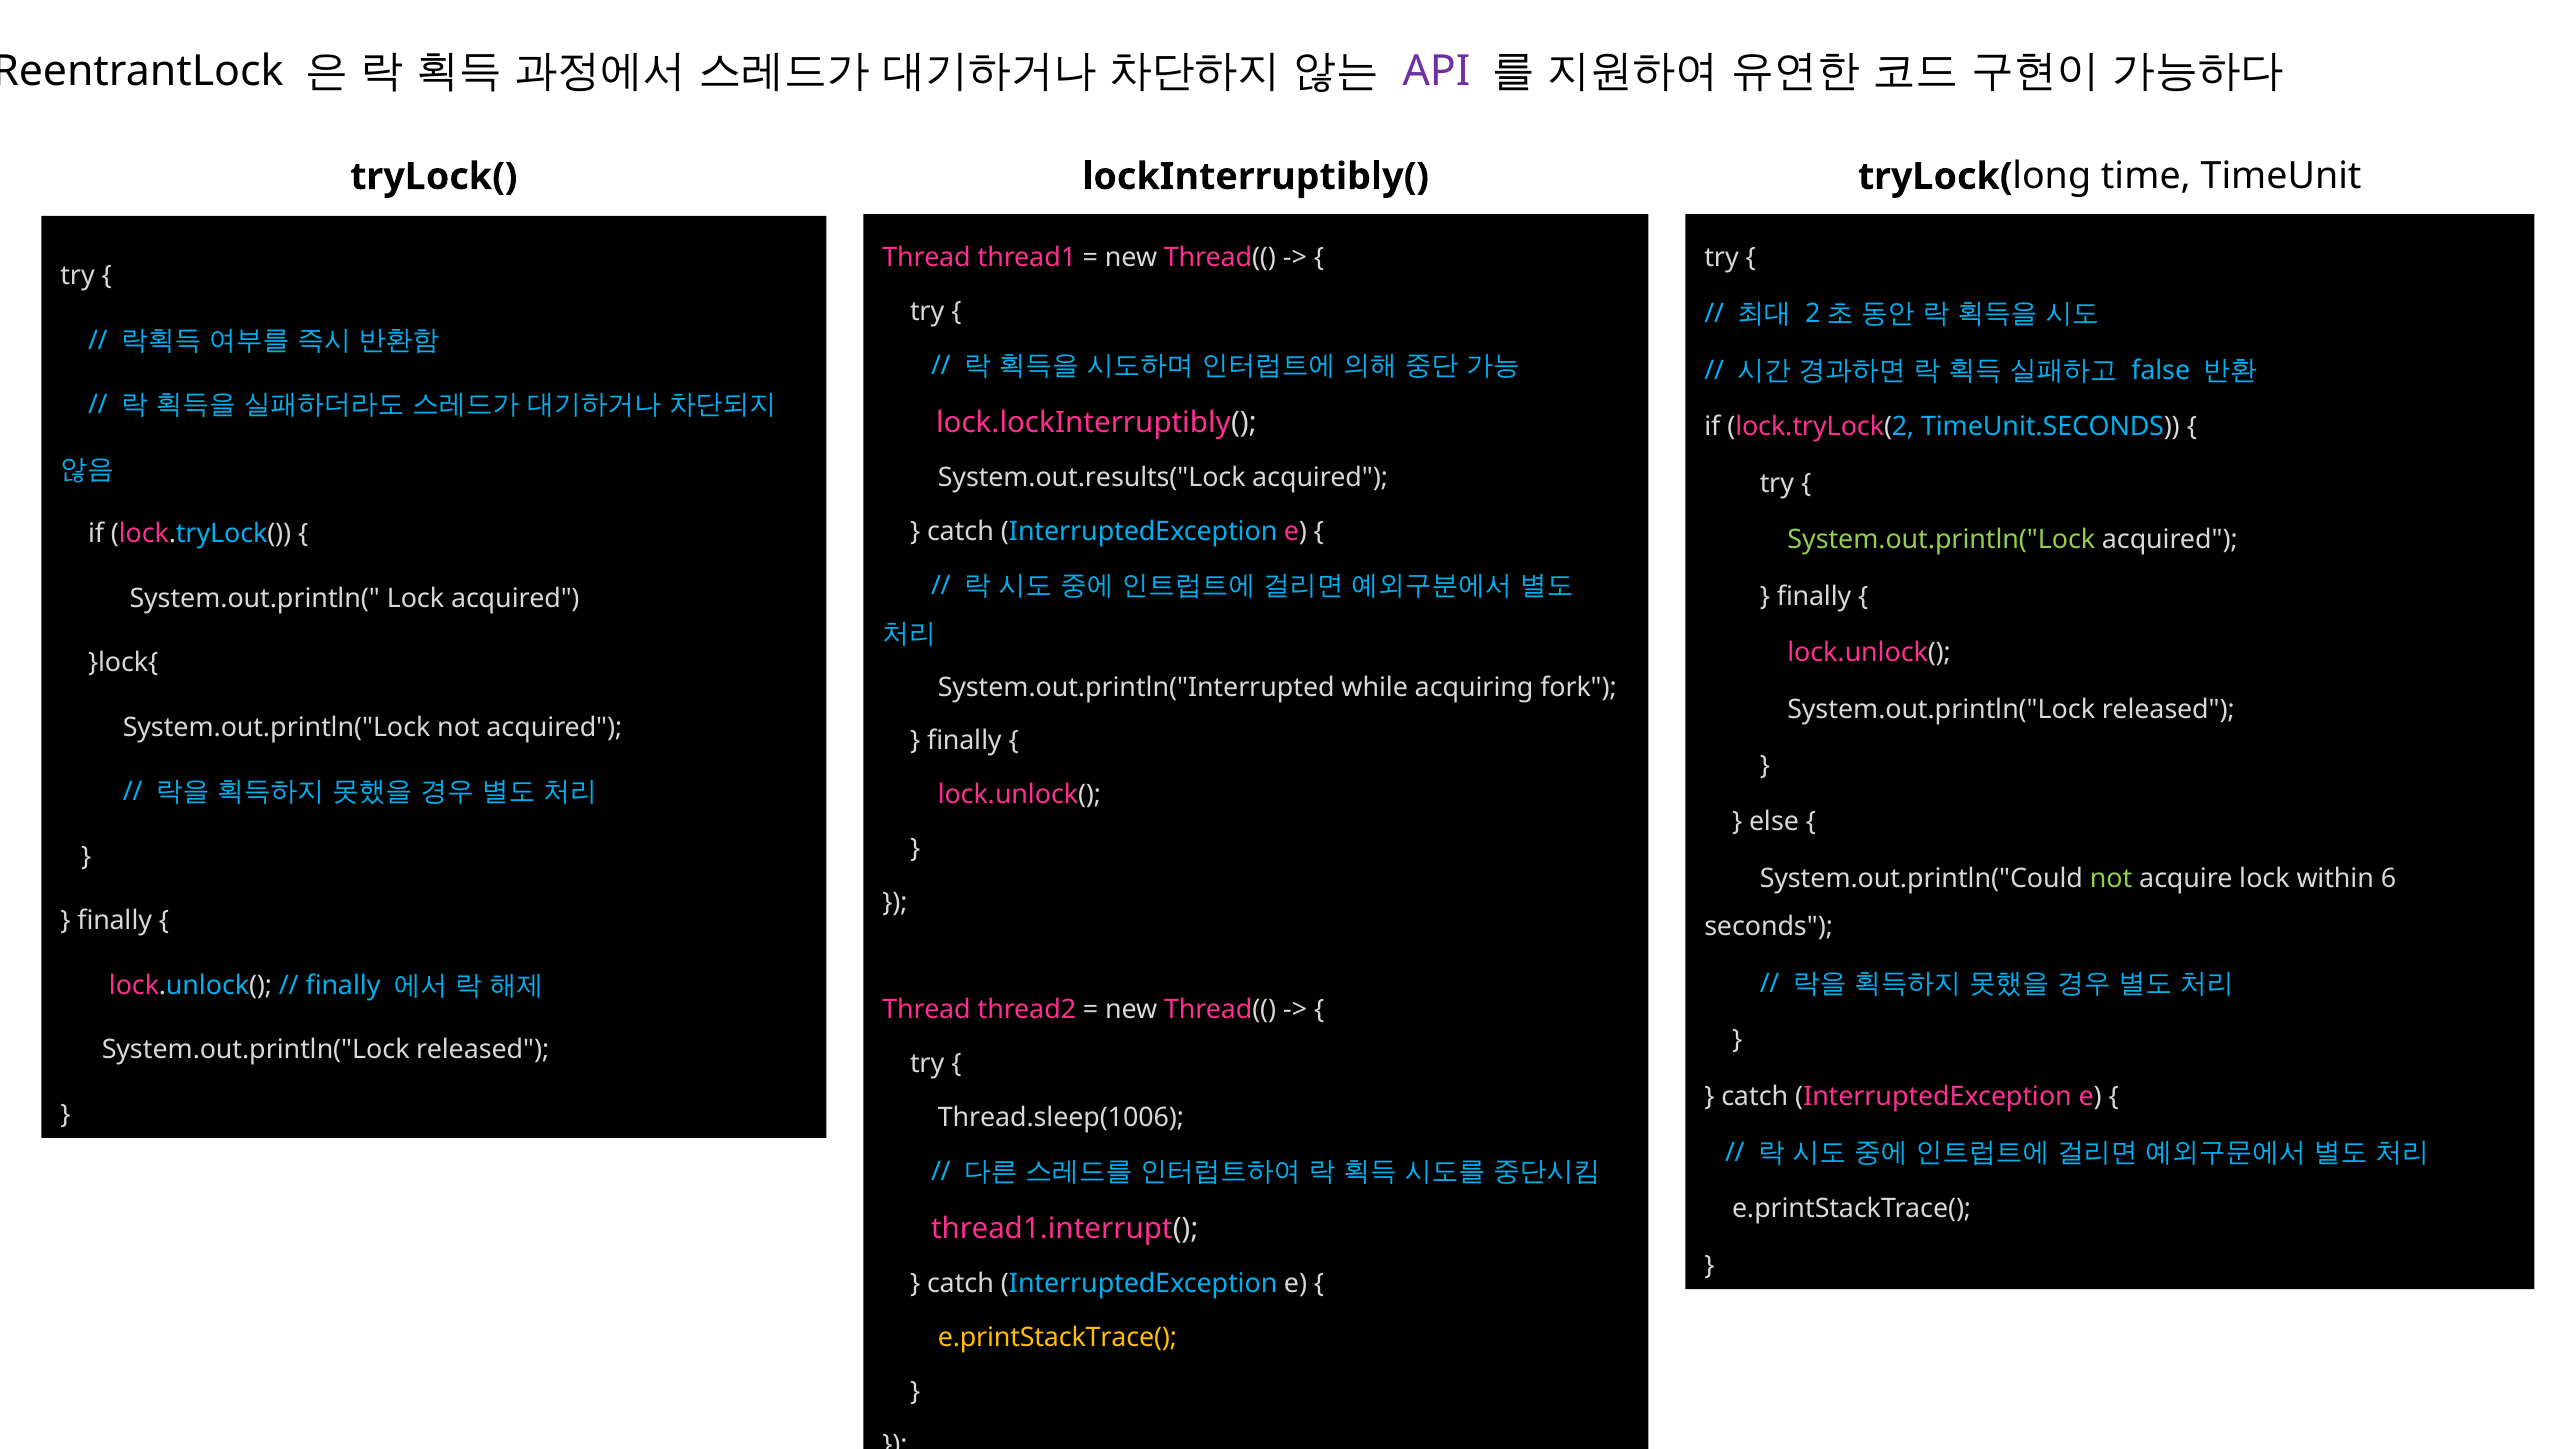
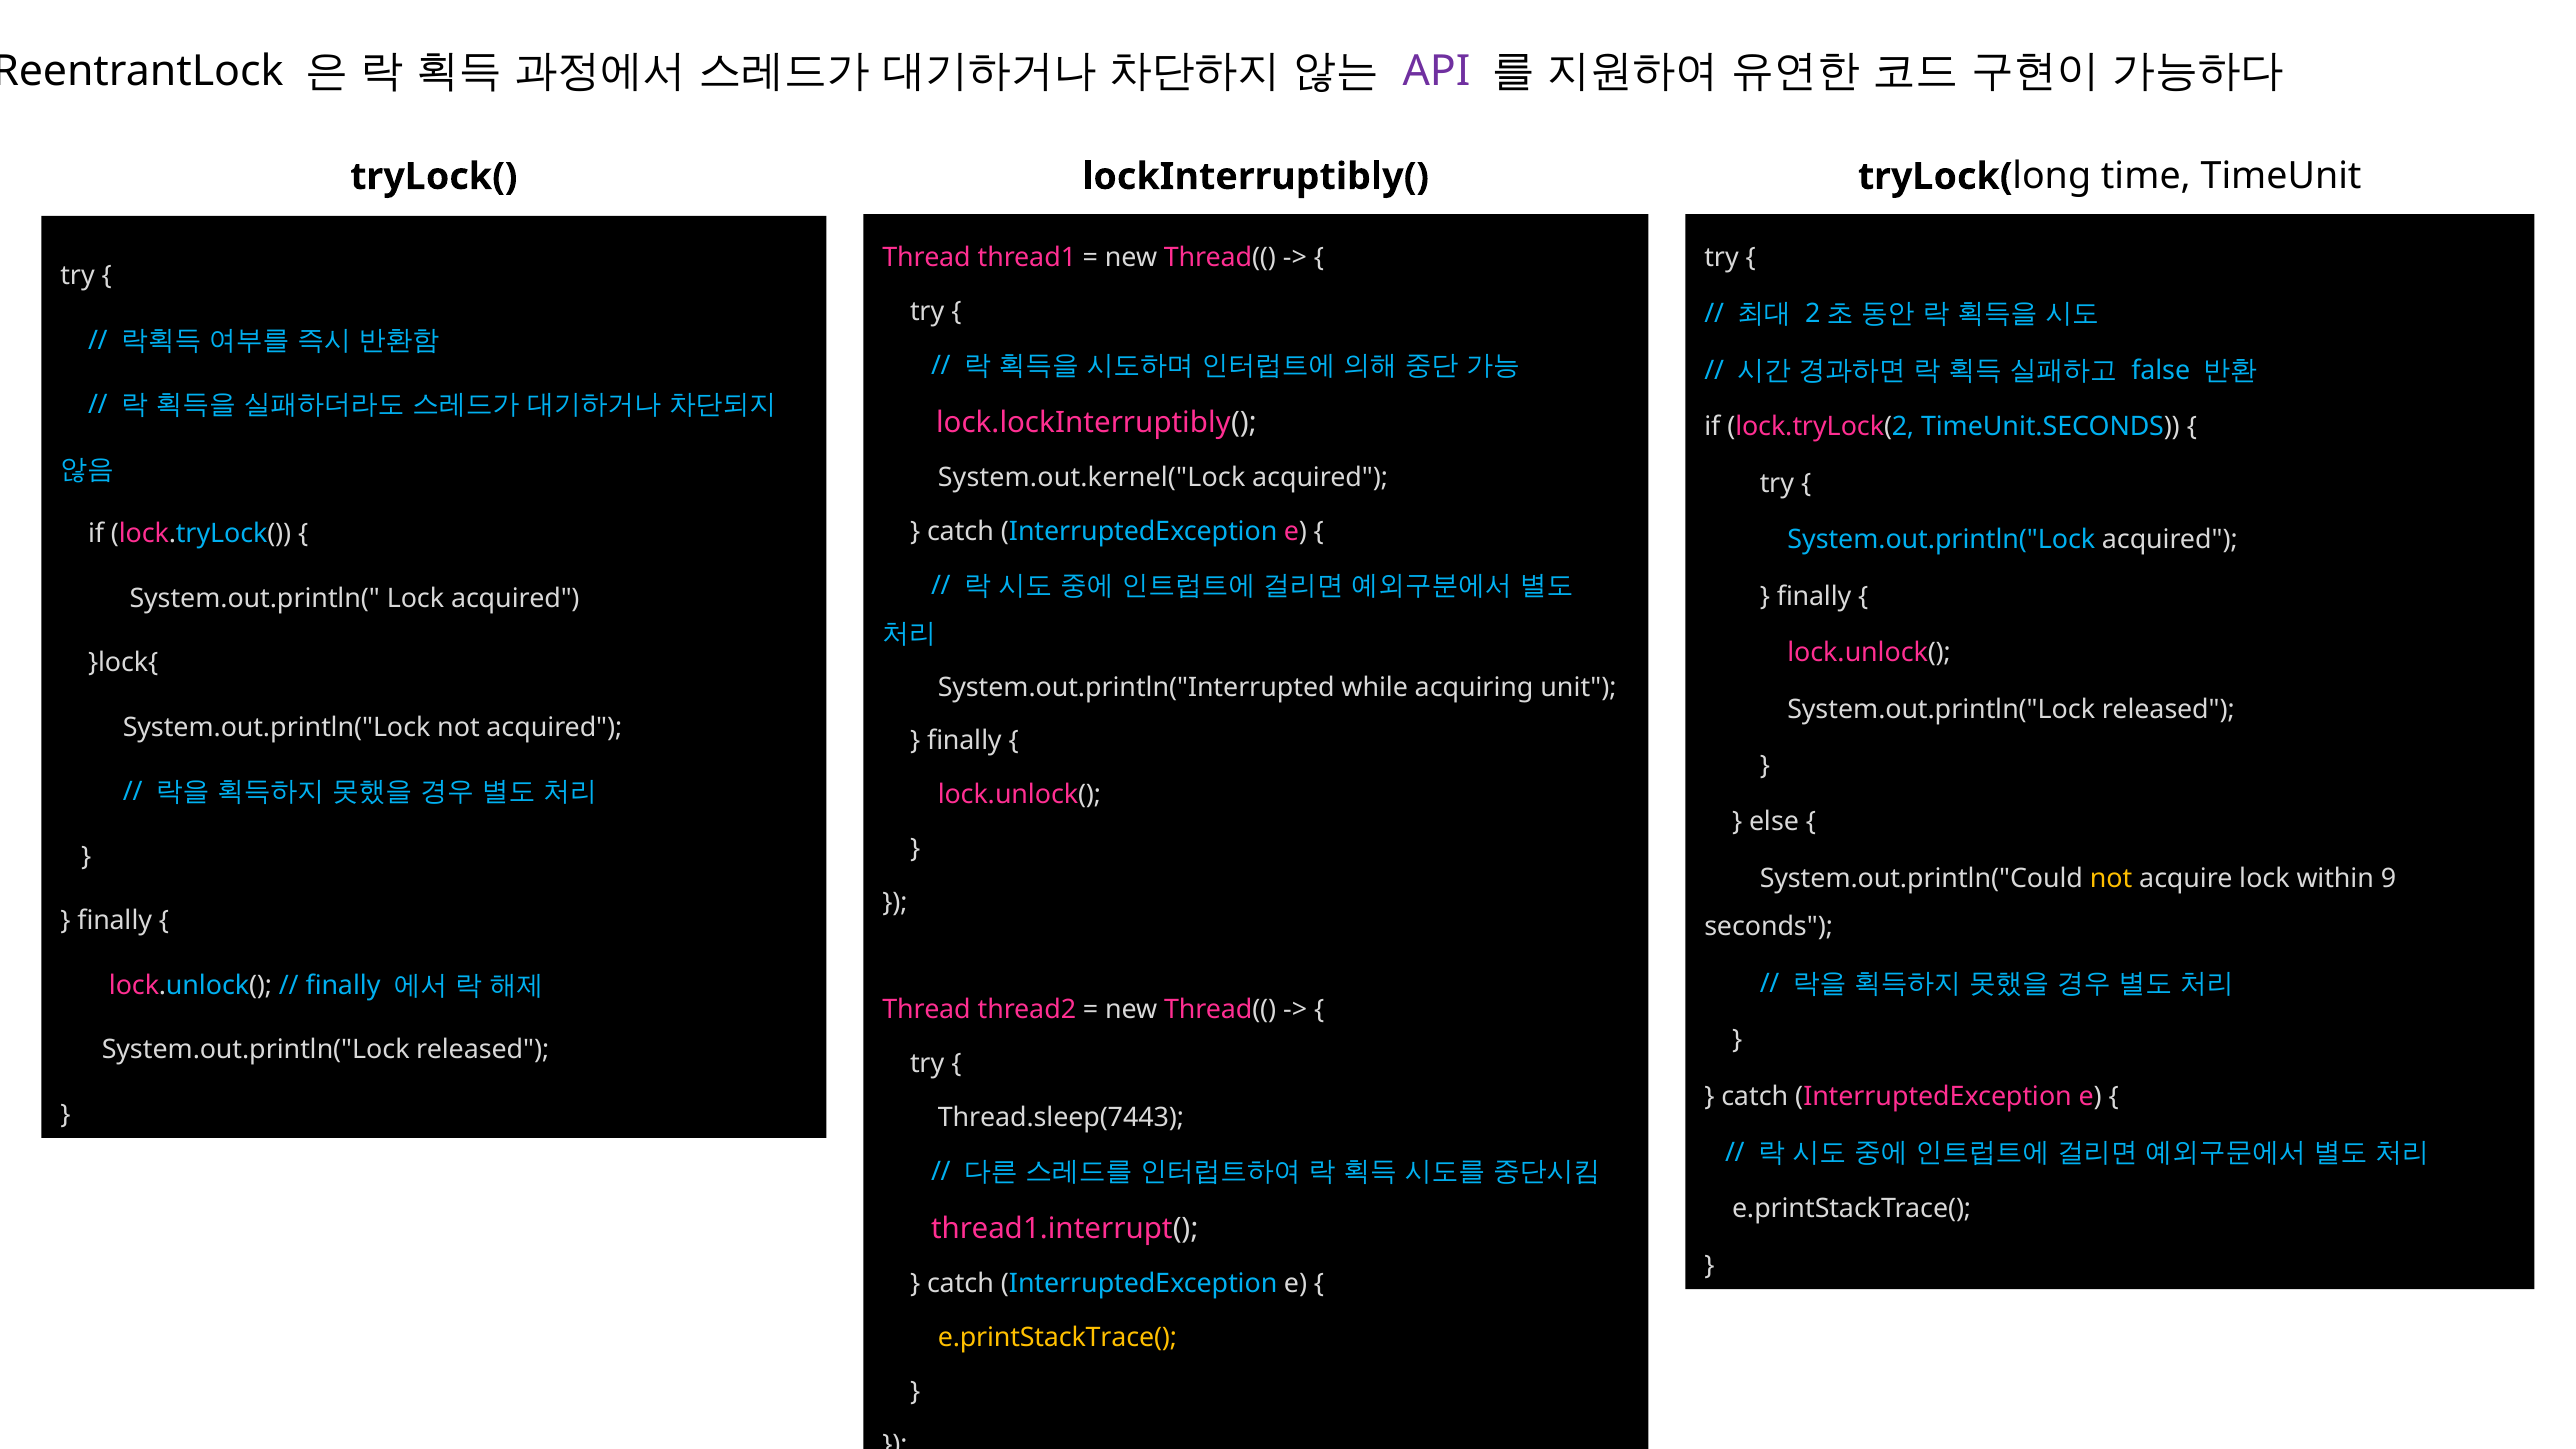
System.out.results("Lock: System.out.results("Lock -> System.out.kernel("Lock
System.out.println("Lock at (1941, 540) colour: light green -> light blue
acquiring fork: fork -> unit
not at (2111, 878) colour: light green -> yellow
6: 6 -> 9
Thread.sleep(1006: Thread.sleep(1006 -> Thread.sleep(7443
